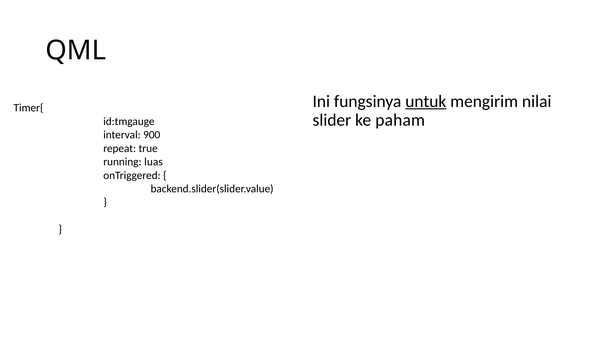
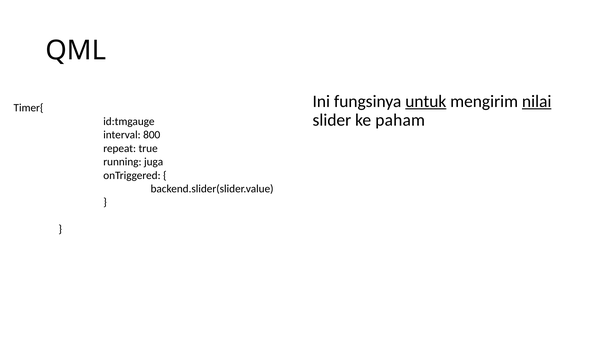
nilai underline: none -> present
900: 900 -> 800
luas: luas -> juga
